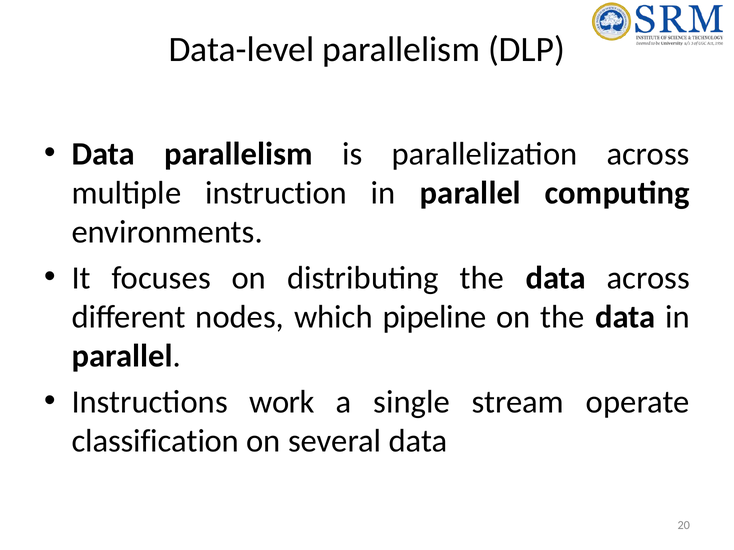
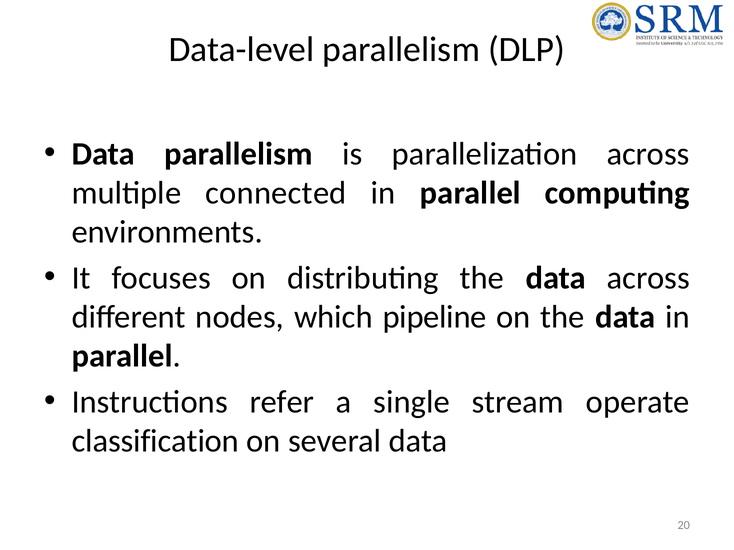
instruction: instruction -> connected
work: work -> refer
